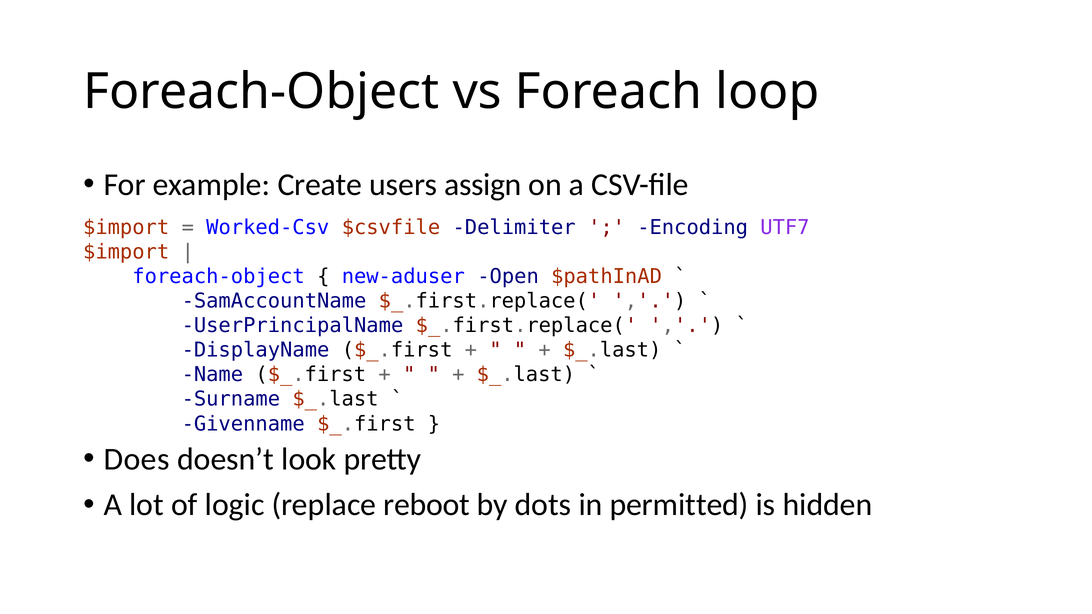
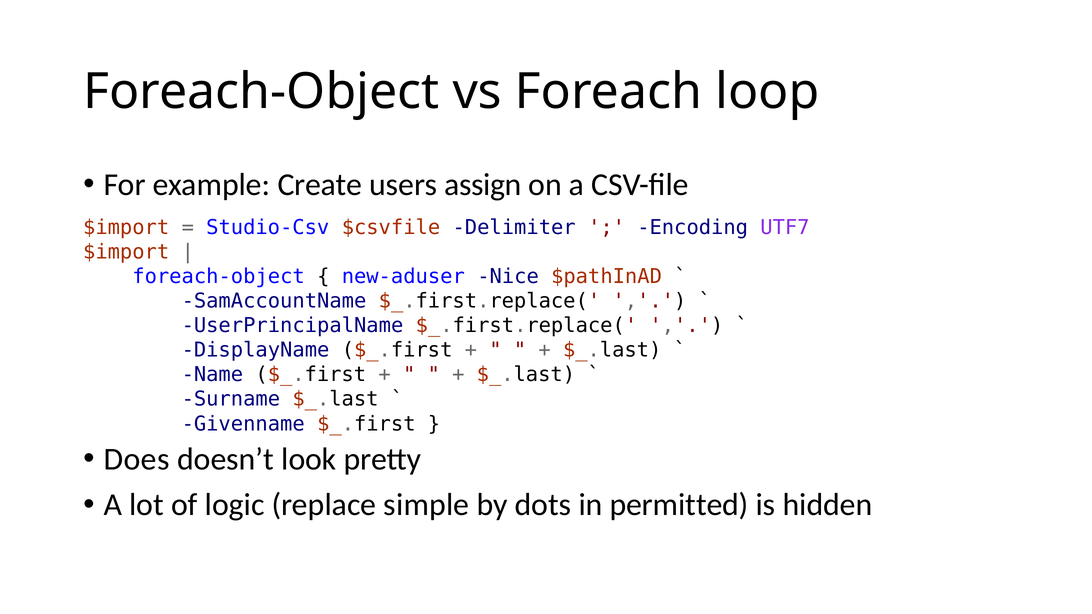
Worked-Csv: Worked-Csv -> Studio-Csv
Open: Open -> Nice
reboot: reboot -> simple
